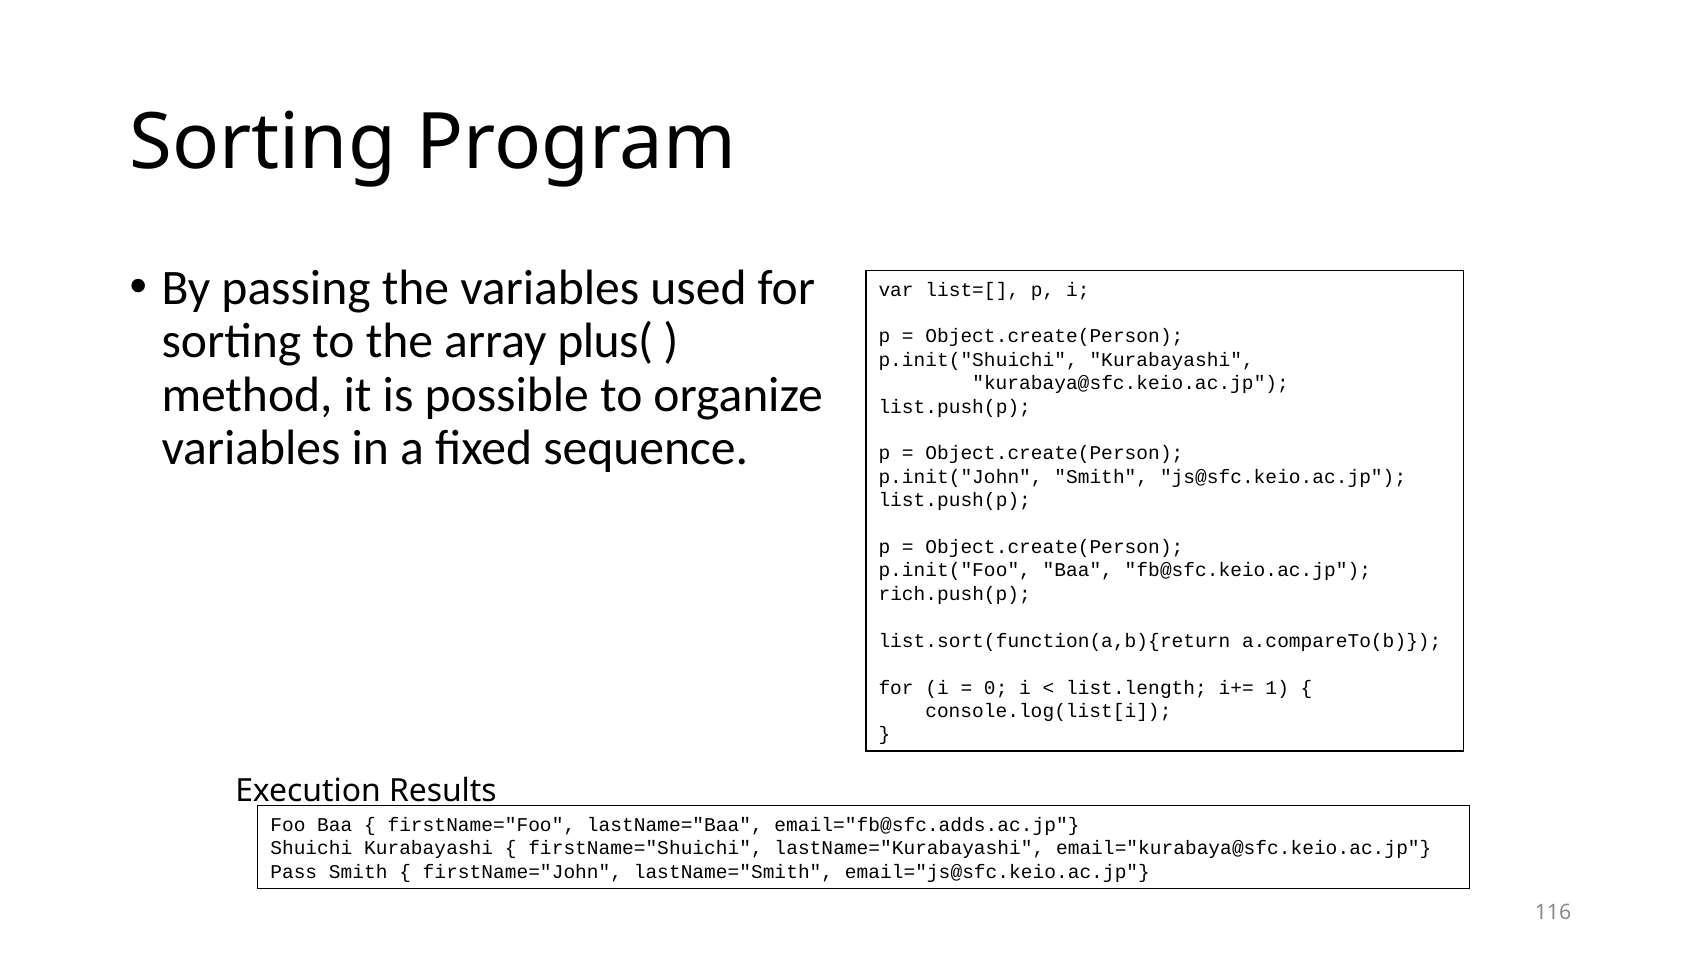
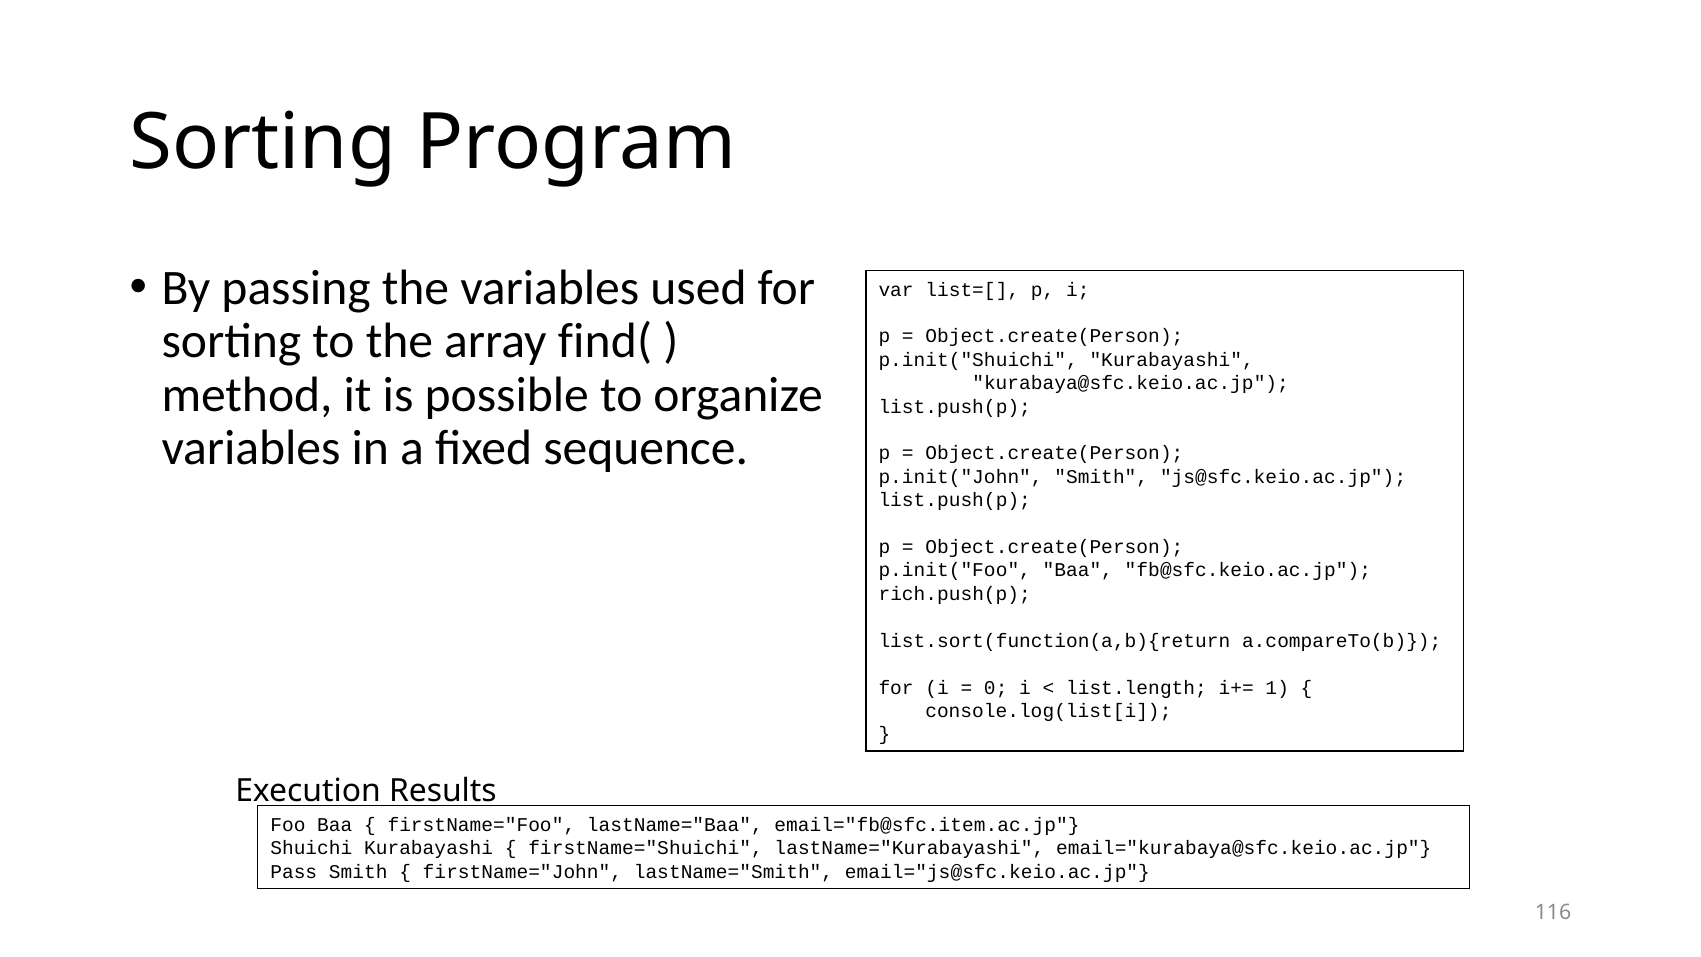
plus(: plus( -> find(
email="fb@sfc.adds.ac.jp: email="fb@sfc.adds.ac.jp -> email="fb@sfc.item.ac.jp
